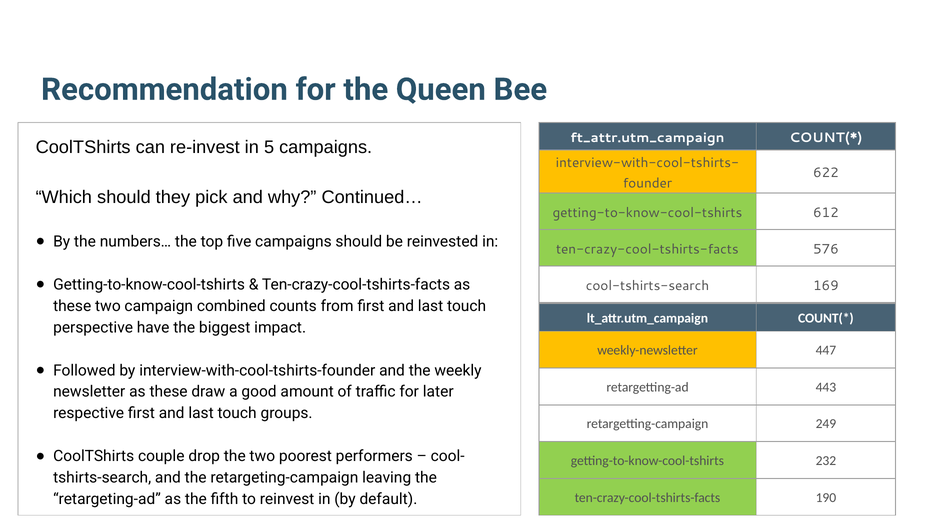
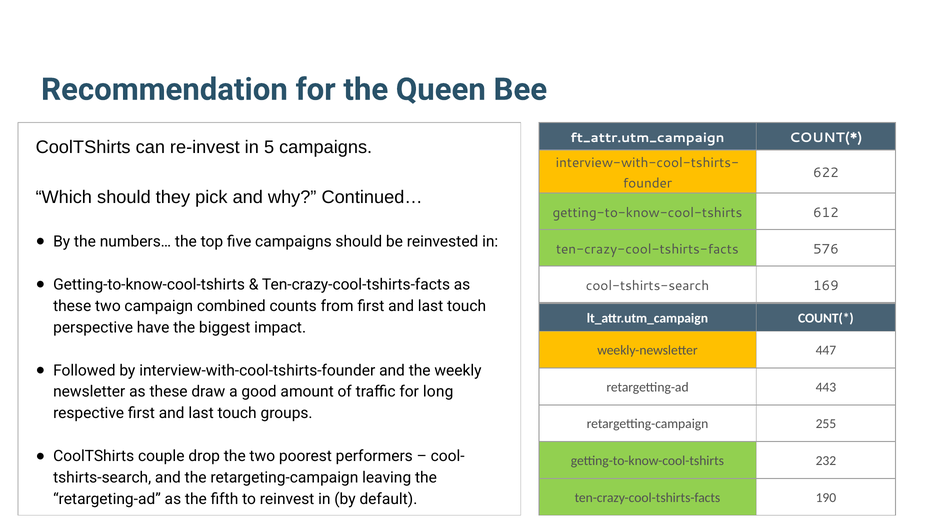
later: later -> long
249: 249 -> 255
